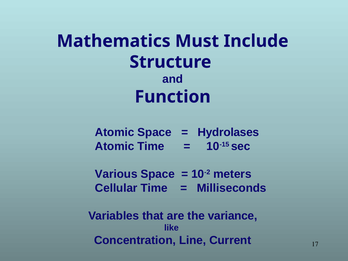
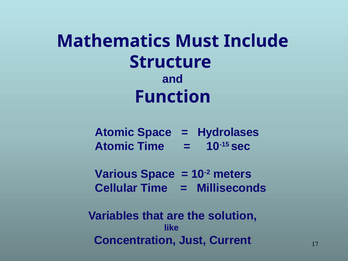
variance: variance -> solution
Line: Line -> Just
